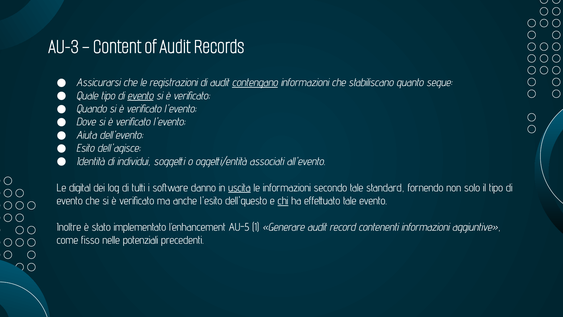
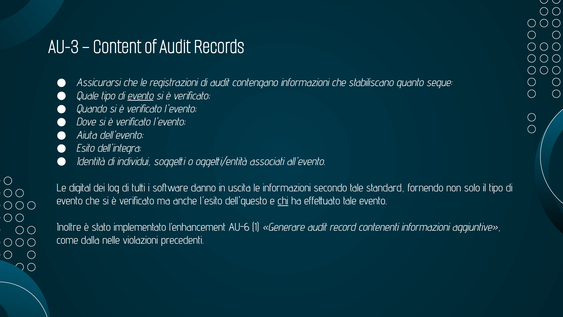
contengano underline: present -> none
dell'agisce: dell'agisce -> dell'integra
uscita underline: present -> none
AU-5: AU-5 -> AU-6
fisso: fisso -> dalla
potenziali: potenziali -> violazioni
